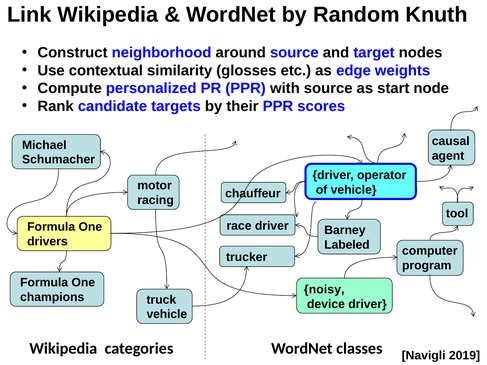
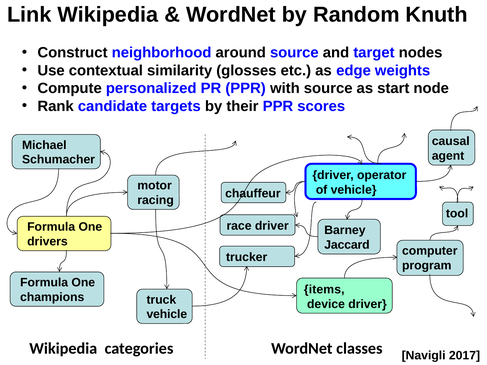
Labeled: Labeled -> Jaccard
noisy: noisy -> items
2019: 2019 -> 2017
